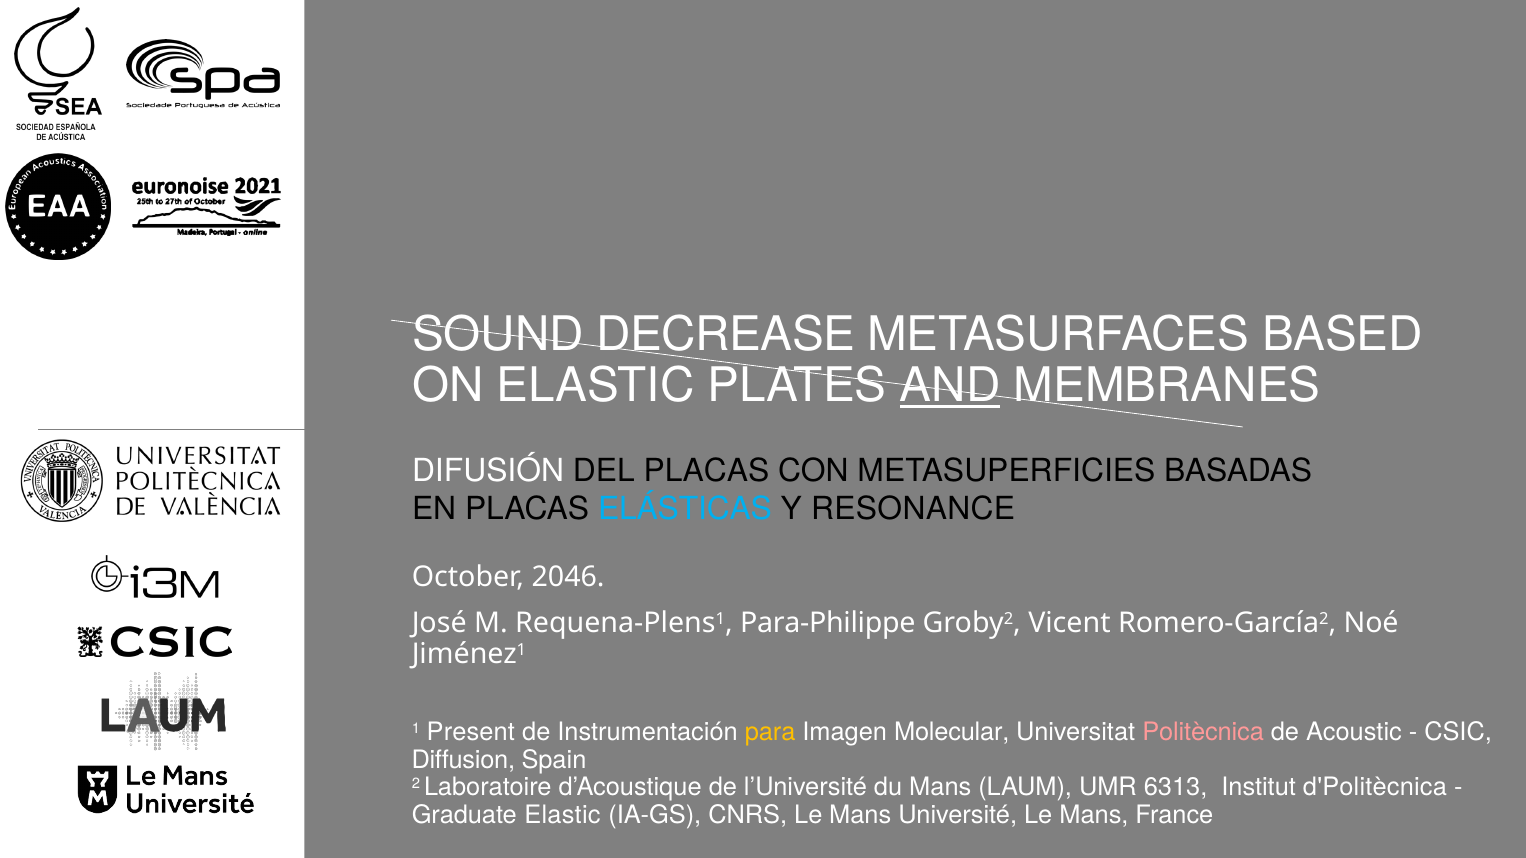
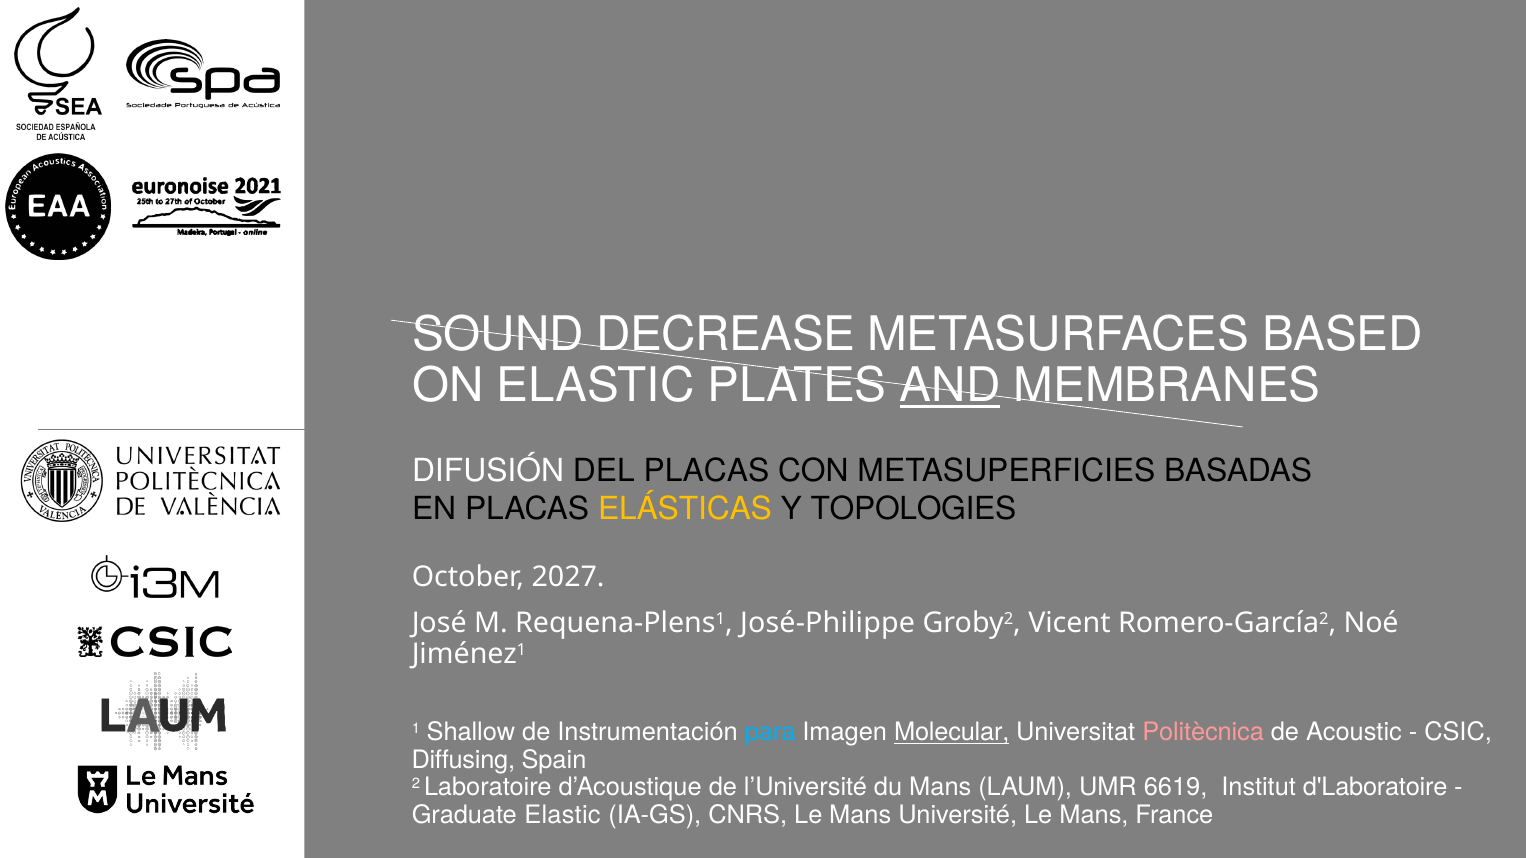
ELÁSTICAS colour: light blue -> yellow
RESONANCE: RESONANCE -> TOPOLOGIES
2046: 2046 -> 2027
Para-Philippe: Para-Philippe -> José-Philippe
Present: Present -> Shallow
para colour: yellow -> light blue
Molecular underline: none -> present
Diffusion: Diffusion -> Diffusing
6313: 6313 -> 6619
d'Politècnica: d'Politècnica -> d'Laboratoire
